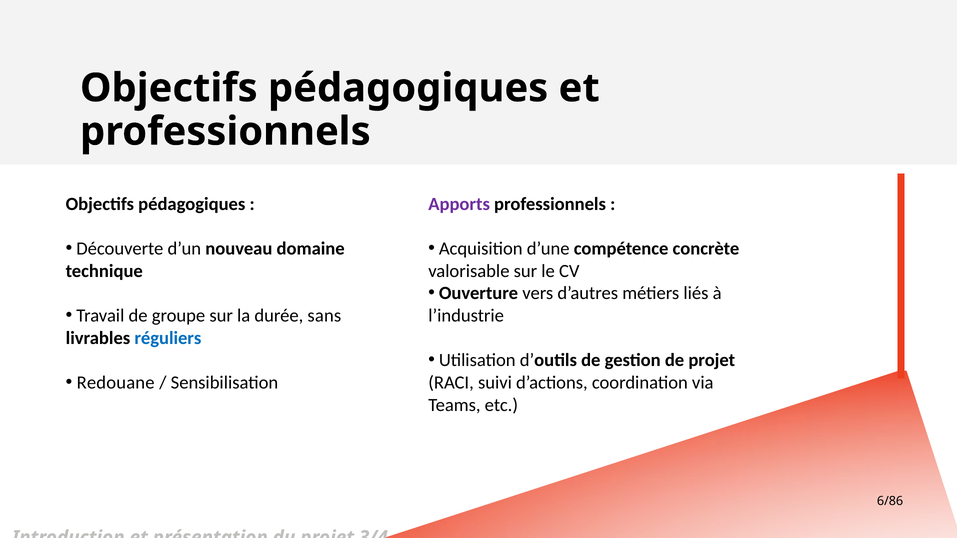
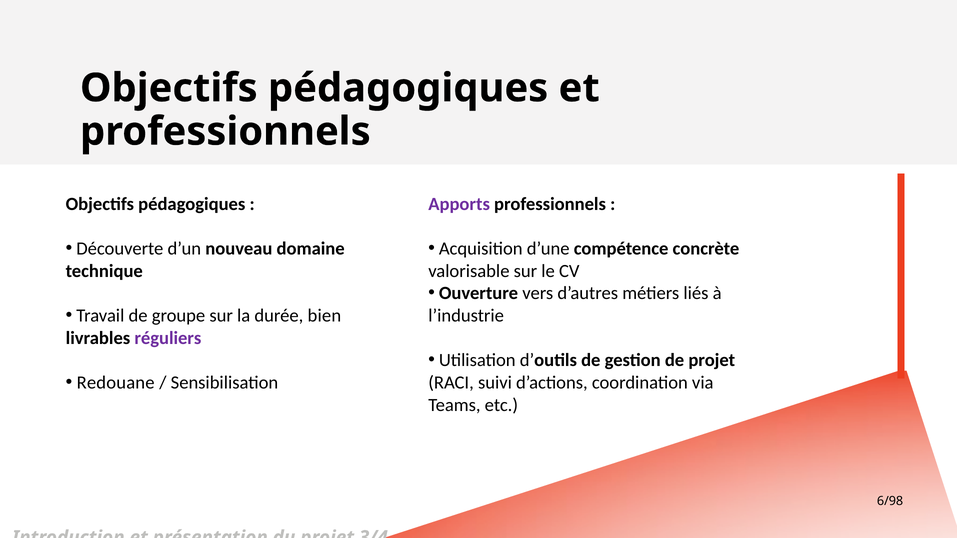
sans: sans -> bien
réguliers colour: blue -> purple
6/86: 6/86 -> 6/98
